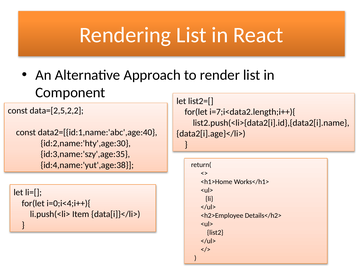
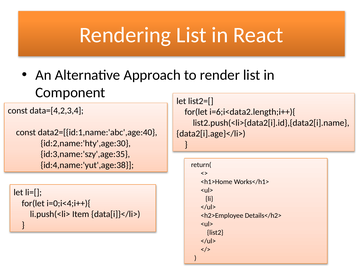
data=[2,5,2,2: data=[2,5,2,2 -> data=[4,2,3,4
i=7;i<data2.length;i++){: i=7;i<data2.length;i++){ -> i=6;i<data2.length;i++){
